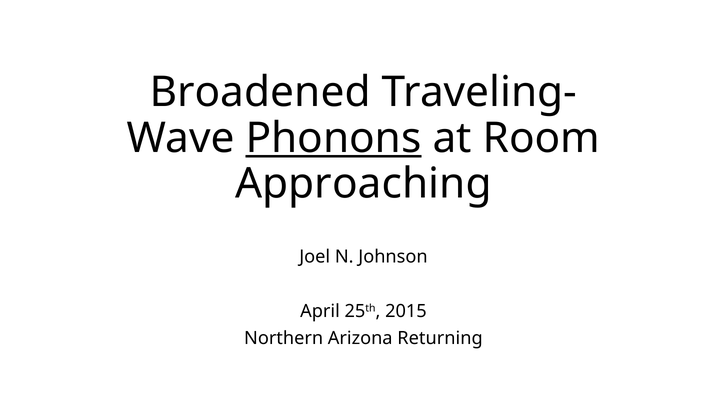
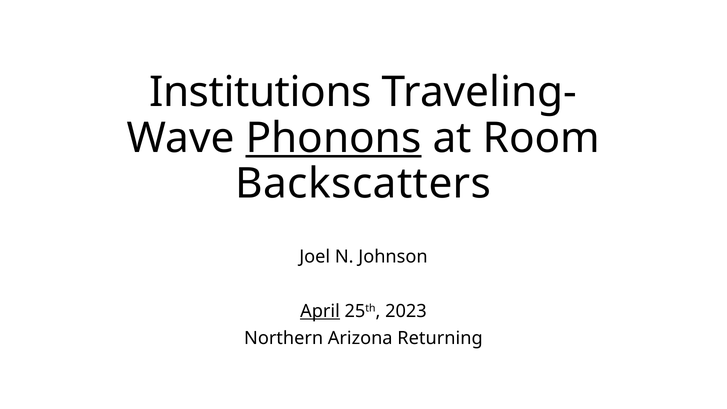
Broadened: Broadened -> Institutions
Approaching: Approaching -> Backscatters
April underline: none -> present
2015: 2015 -> 2023
